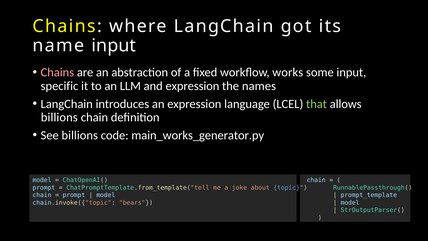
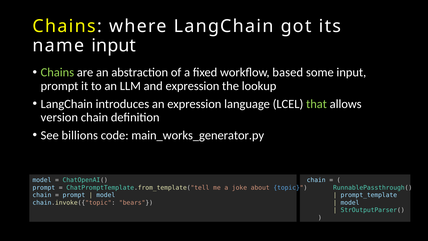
Chains at (57, 72) colour: pink -> light green
works: works -> based
specific at (59, 86): specific -> prompt
names: names -> lookup
billions at (59, 117): billions -> version
